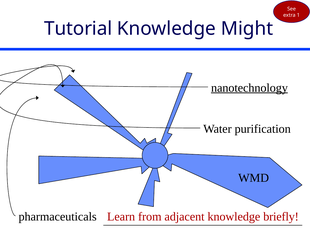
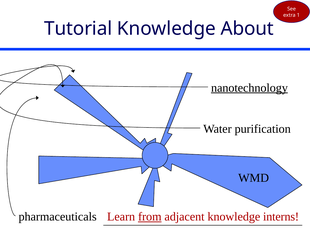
Might: Might -> About
from underline: none -> present
briefly: briefly -> interns
